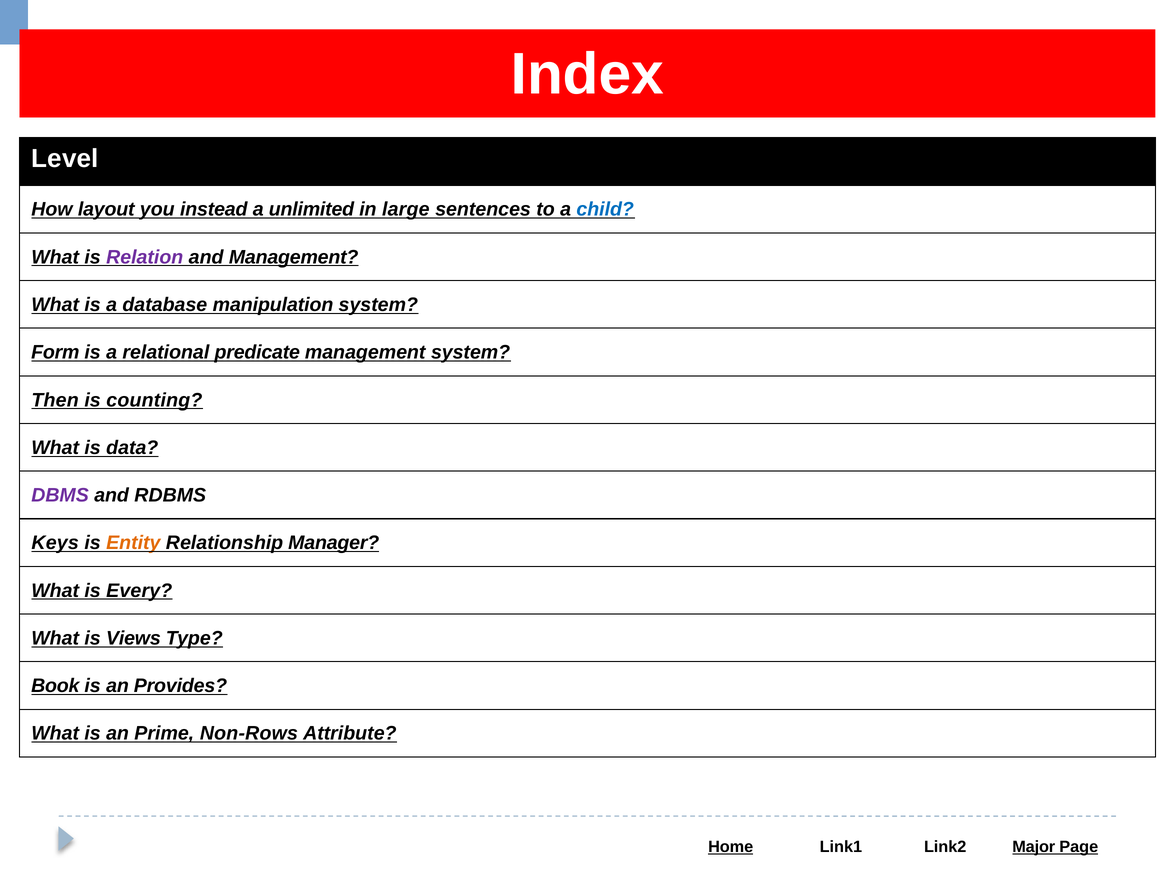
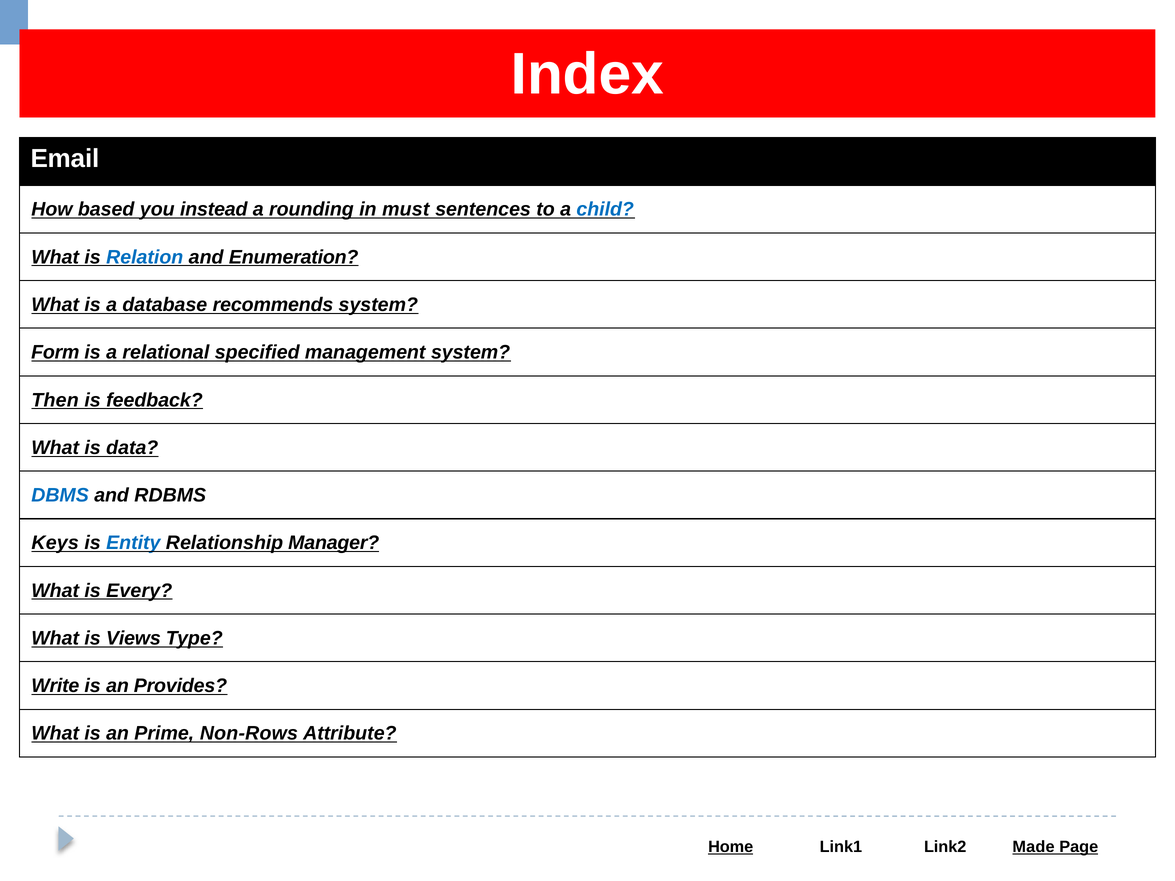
Level: Level -> Email
layout: layout -> based
unlimited: unlimited -> rounding
large: large -> must
Relation colour: purple -> blue
and Management: Management -> Enumeration
manipulation: manipulation -> recommends
predicate: predicate -> specified
counting: counting -> feedback
DBMS colour: purple -> blue
Entity colour: orange -> blue
Book: Book -> Write
Major: Major -> Made
